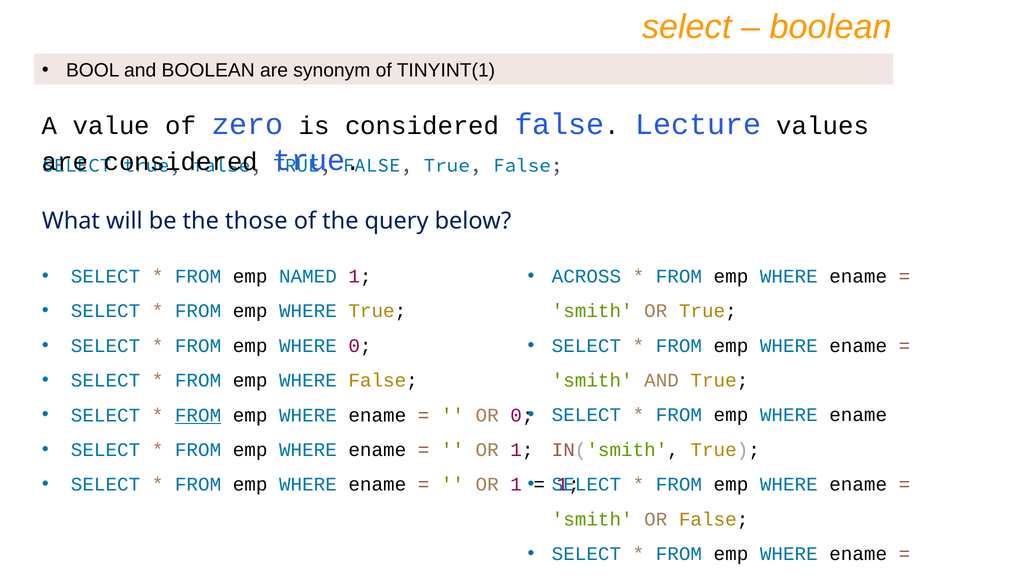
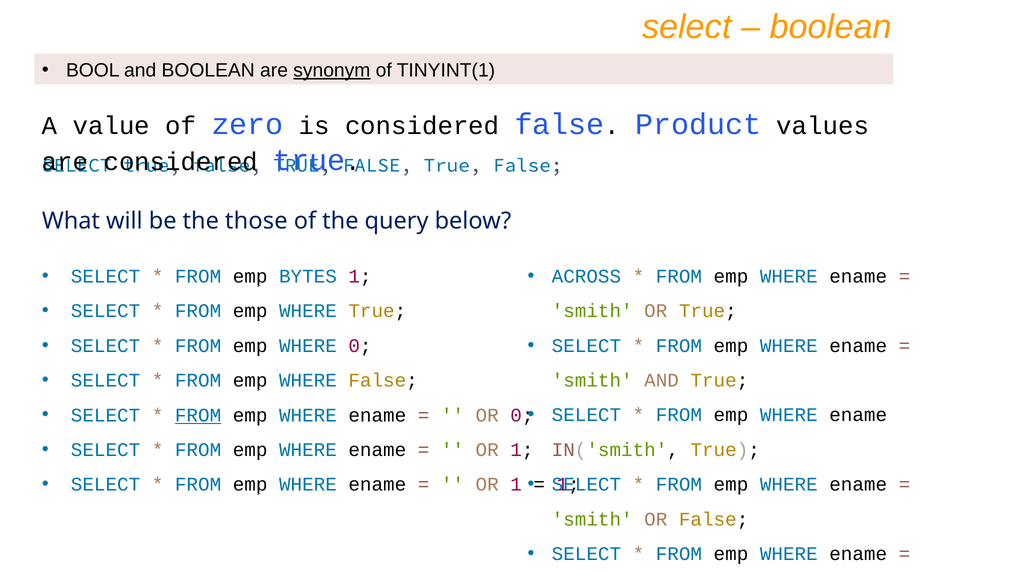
synonym underline: none -> present
Lecture: Lecture -> Product
NAMED: NAMED -> BYTES
